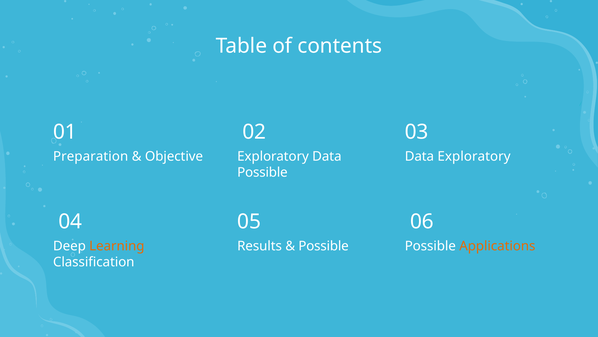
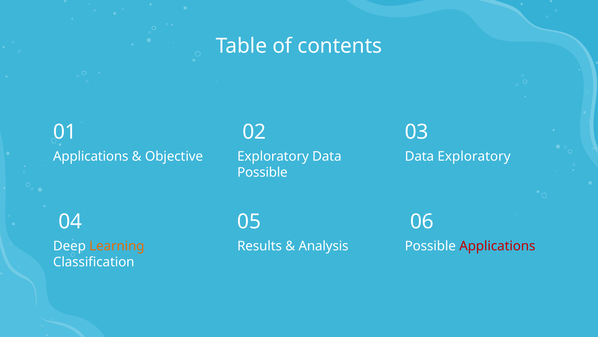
Preparation at (91, 156): Preparation -> Applications
Possible at (324, 246): Possible -> Analysis
Applications at (497, 246) colour: orange -> red
